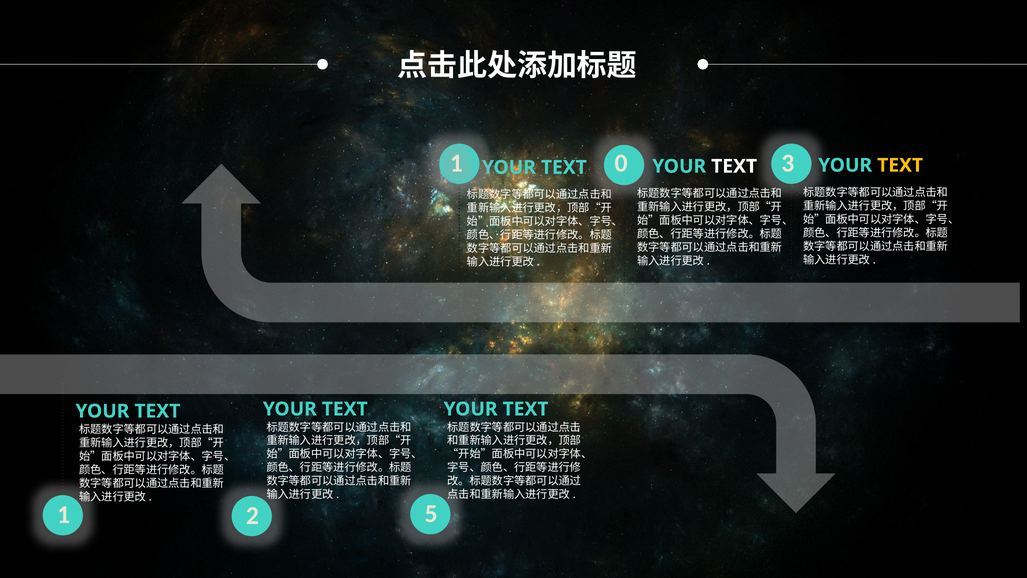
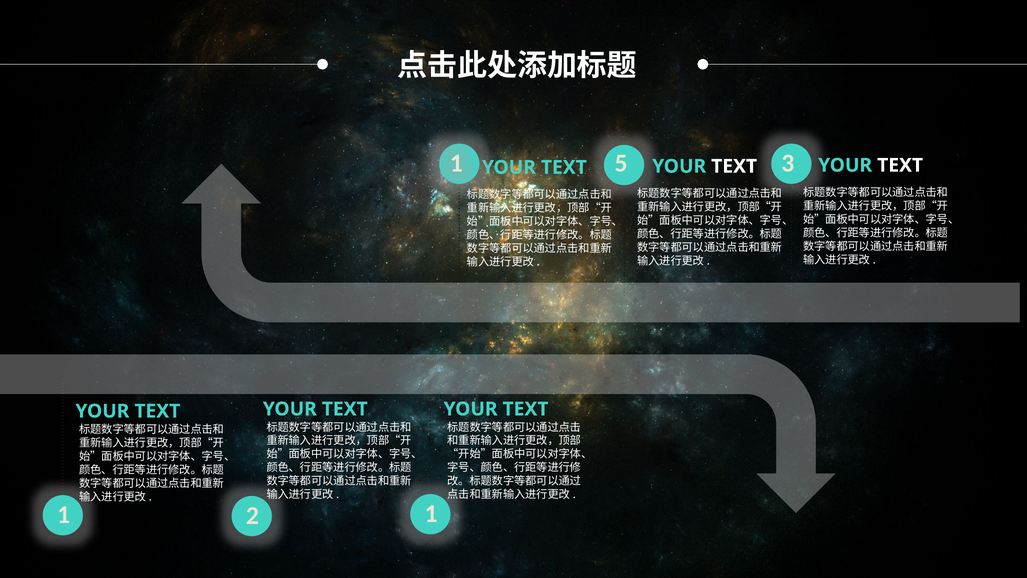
0: 0 -> 5
TEXT at (900, 165) colour: yellow -> white
2 5: 5 -> 1
